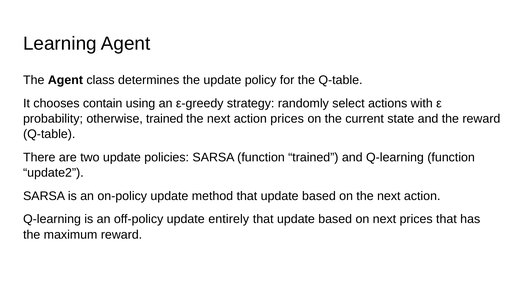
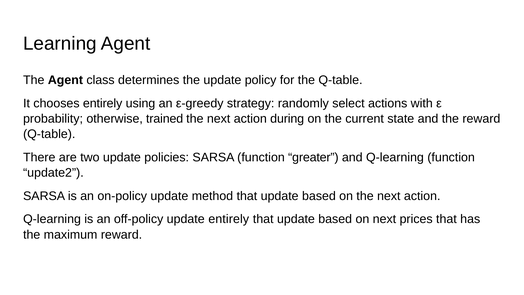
chooses contain: contain -> entirely
action prices: prices -> during
function trained: trained -> greater
